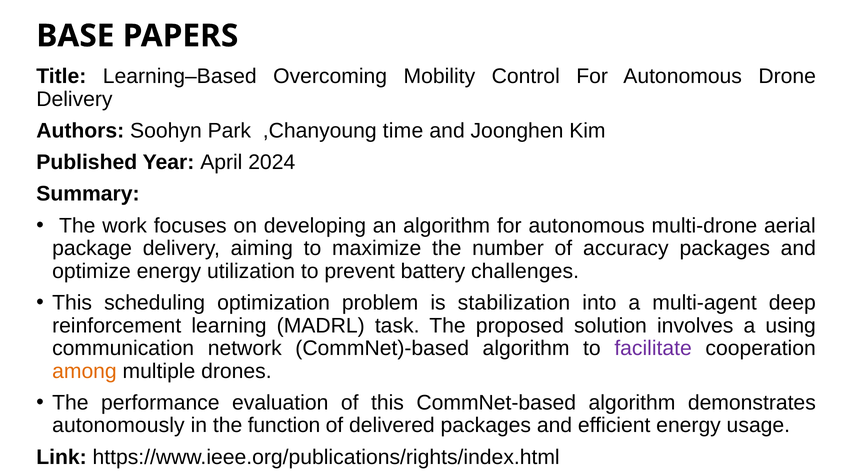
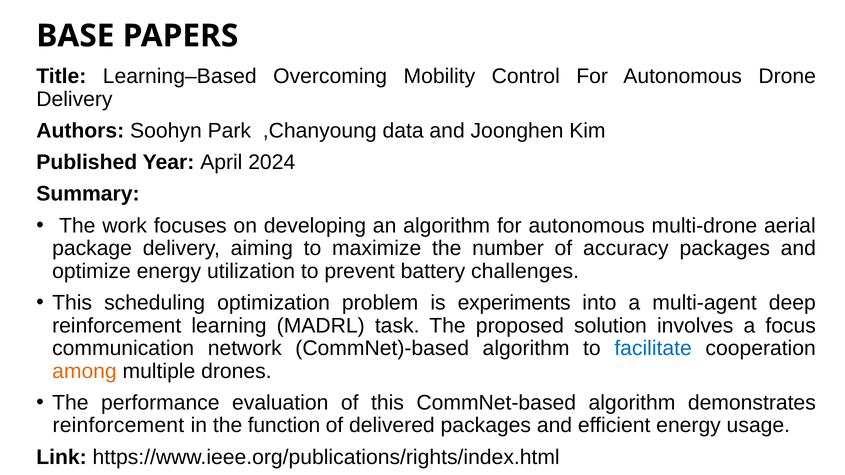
time: time -> data
stabilization: stabilization -> experiments
using: using -> focus
facilitate colour: purple -> blue
autonomously at (118, 426): autonomously -> reinforcement
